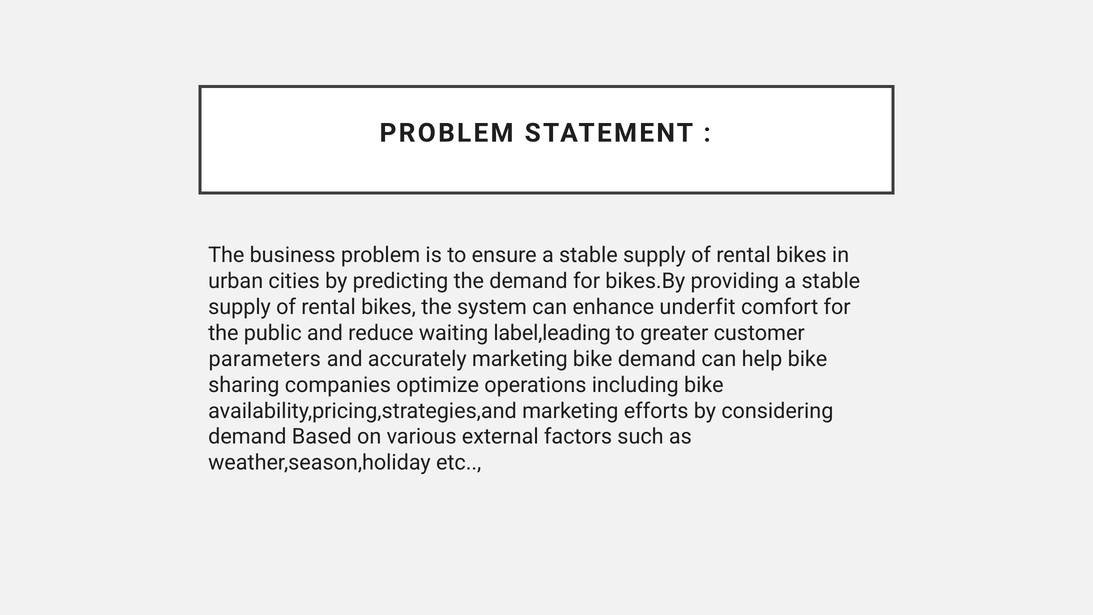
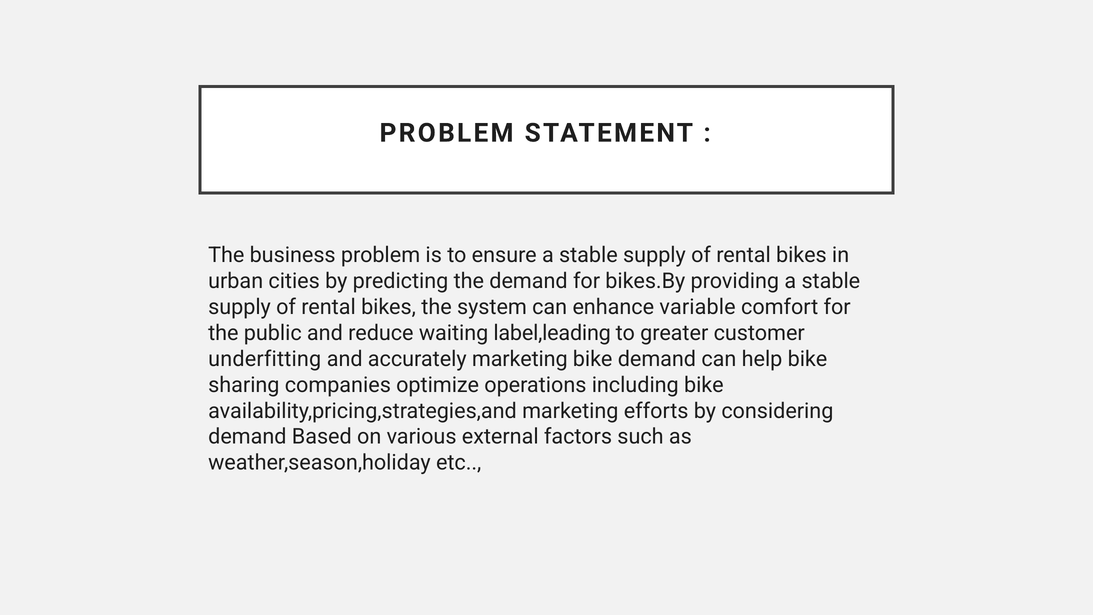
underfit: underfit -> variable
parameters: parameters -> underfitting
